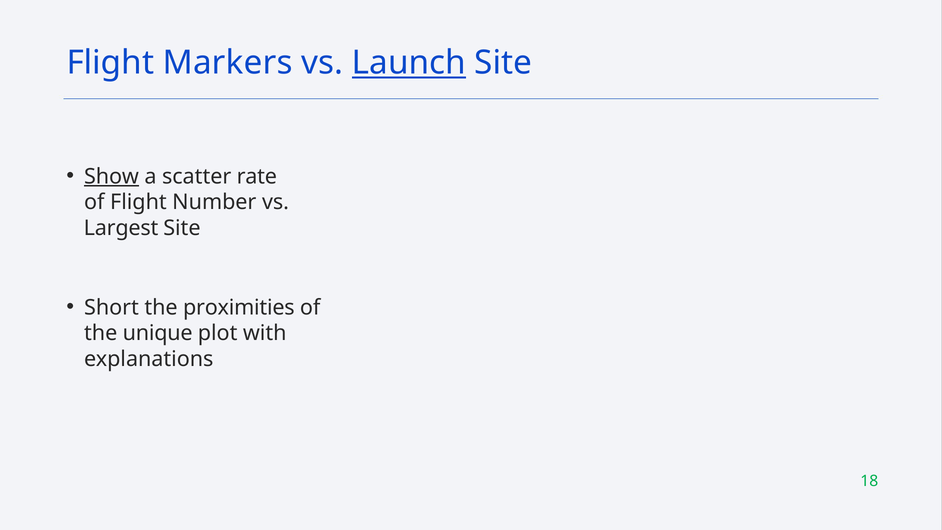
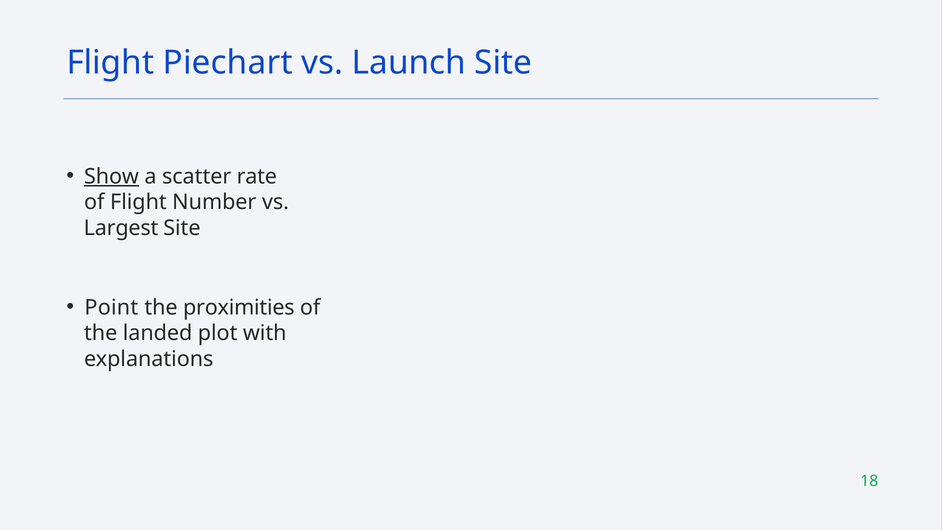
Markers: Markers -> Piechart
Launch underline: present -> none
Short: Short -> Point
unique: unique -> landed
